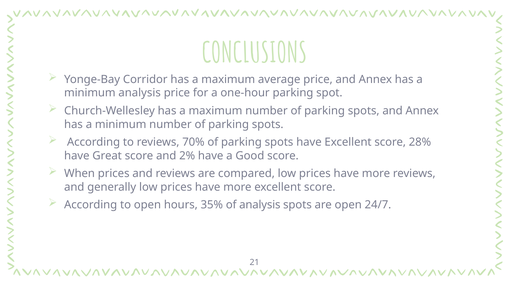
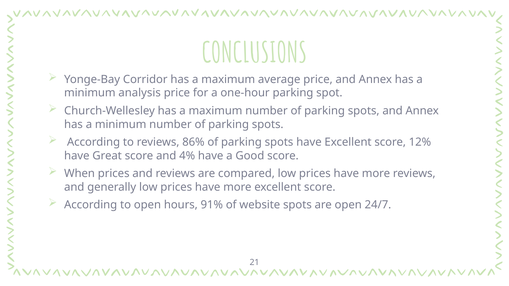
70%: 70% -> 86%
28%: 28% -> 12%
2%: 2% -> 4%
35%: 35% -> 91%
of analysis: analysis -> website
